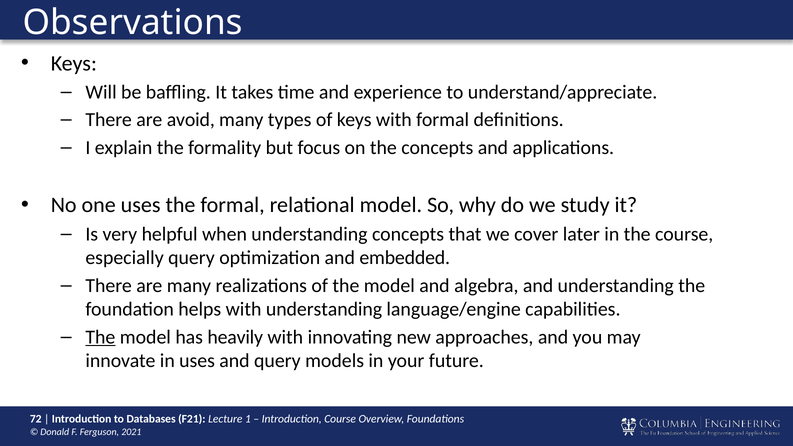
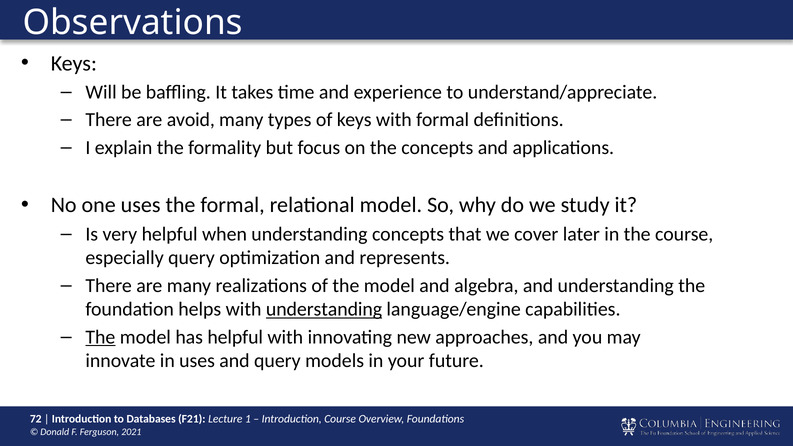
embedded: embedded -> represents
understanding at (324, 309) underline: none -> present
has heavily: heavily -> helpful
